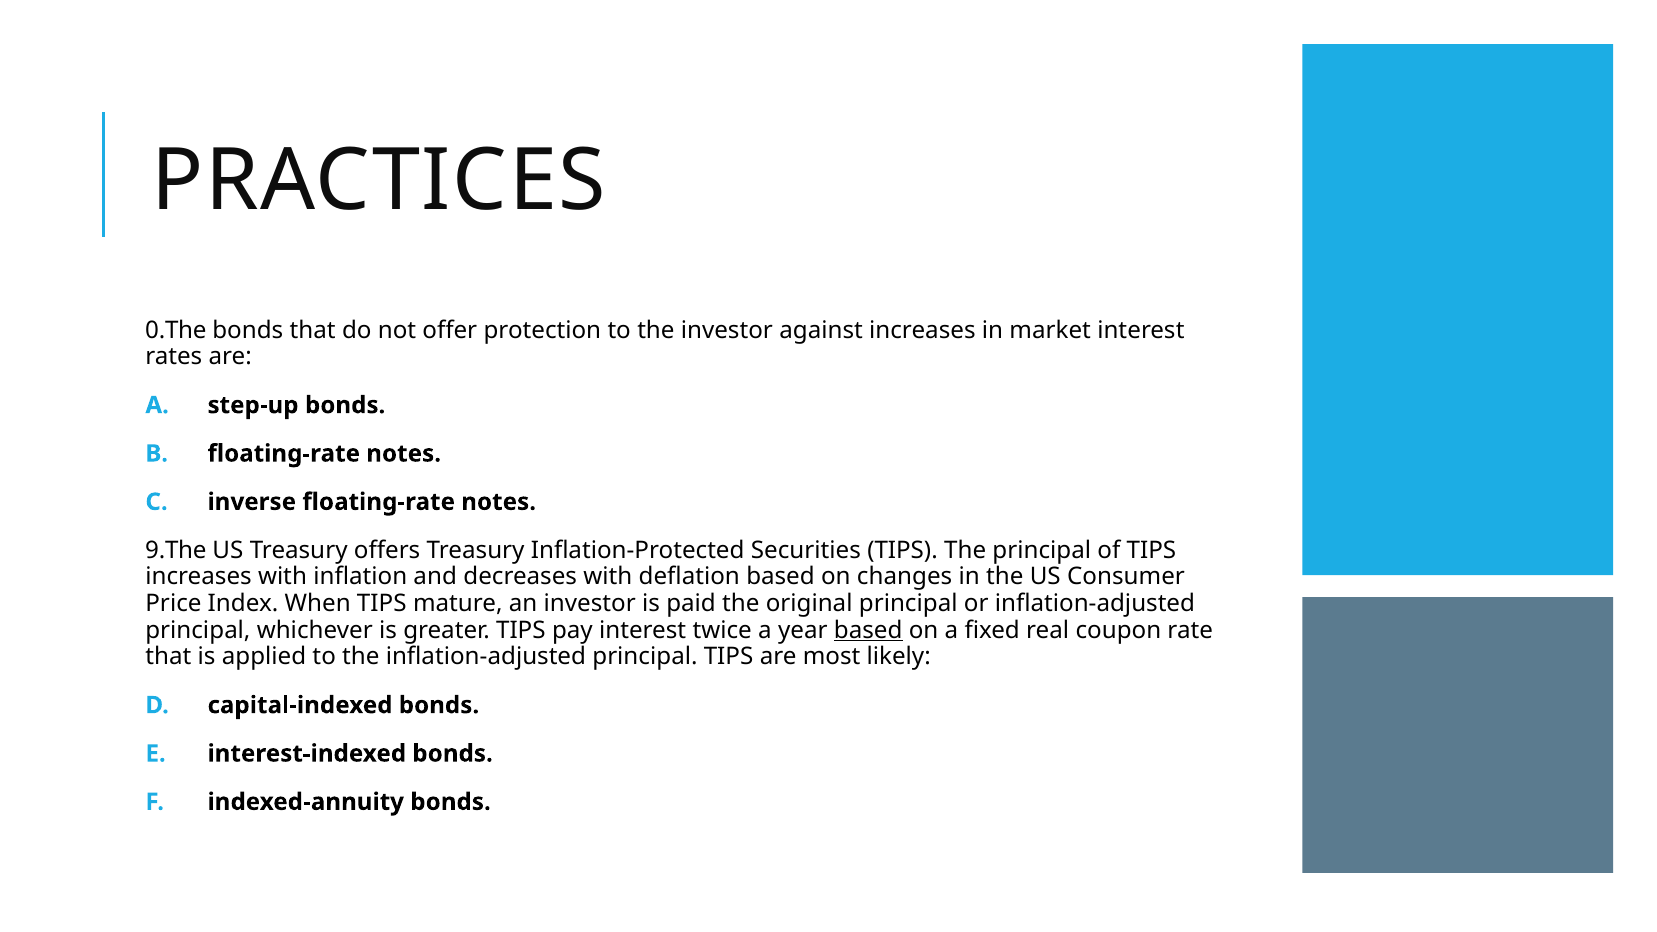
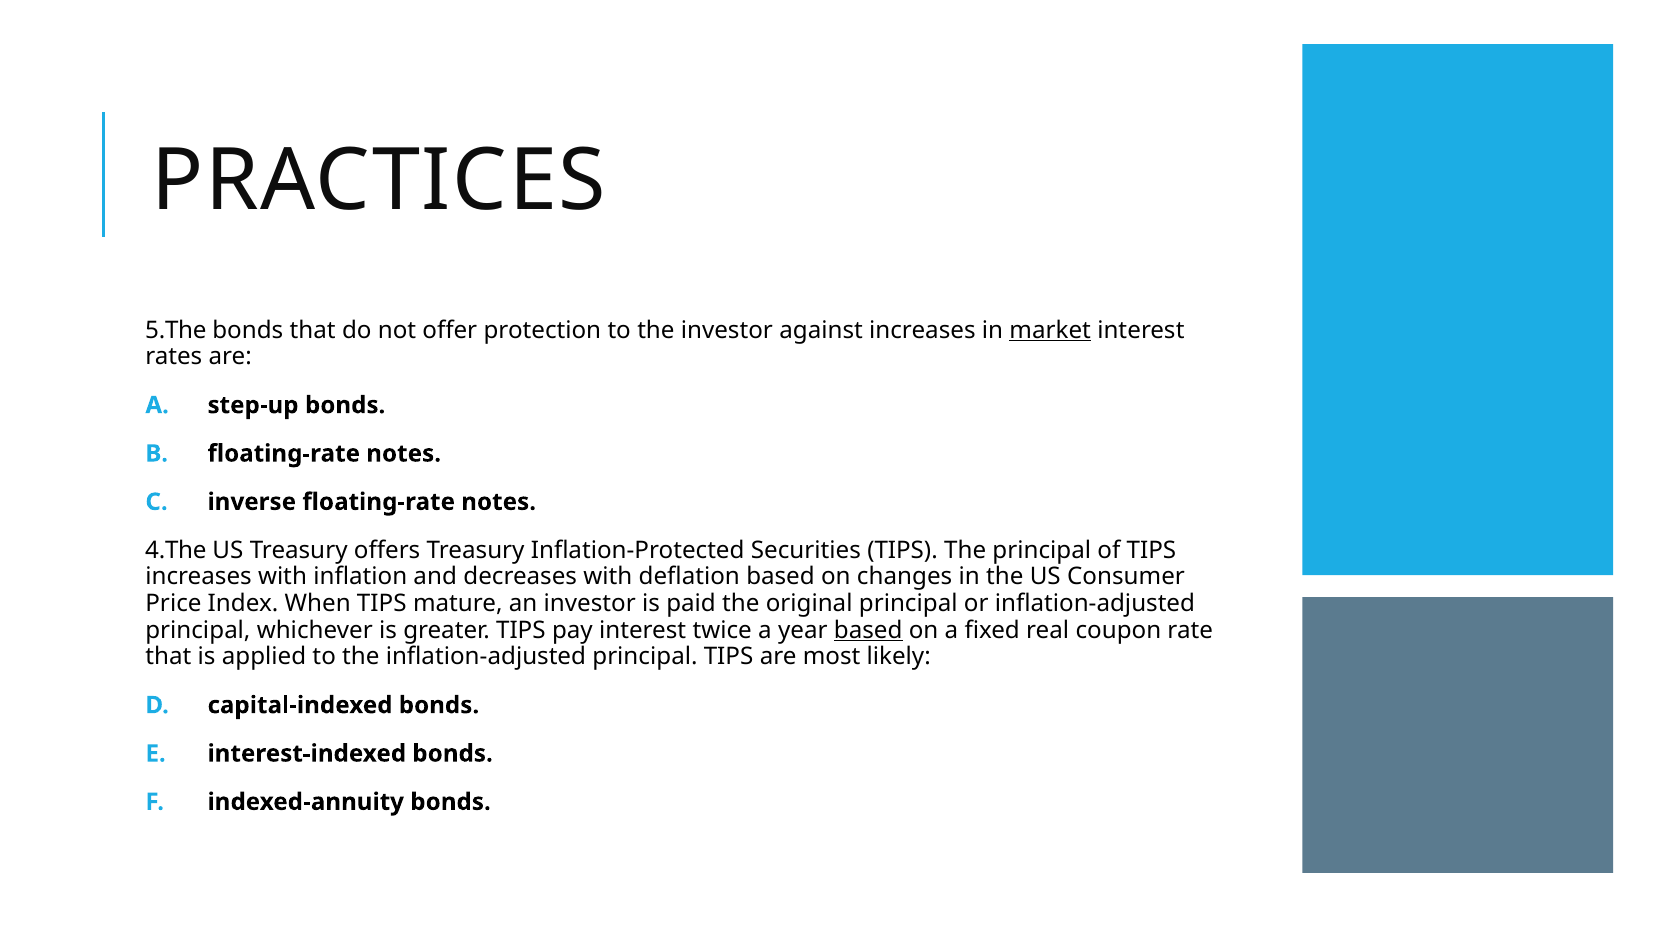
0.The: 0.The -> 5.The
market underline: none -> present
9.The: 9.The -> 4.The
